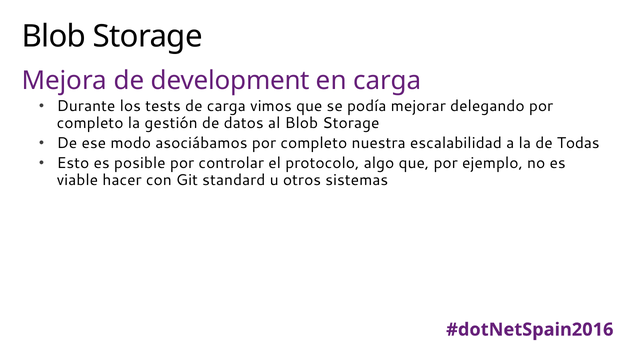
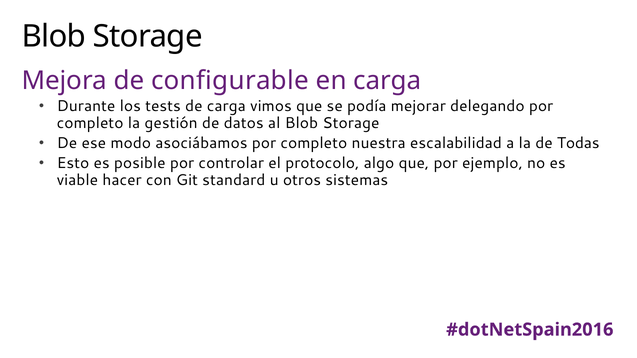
development: development -> configurable
